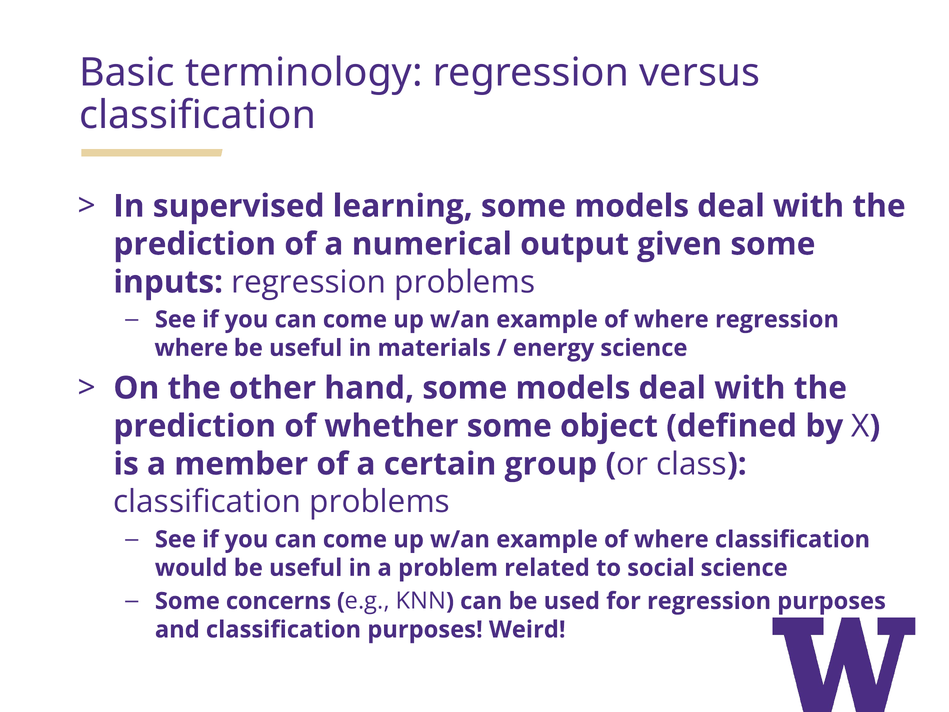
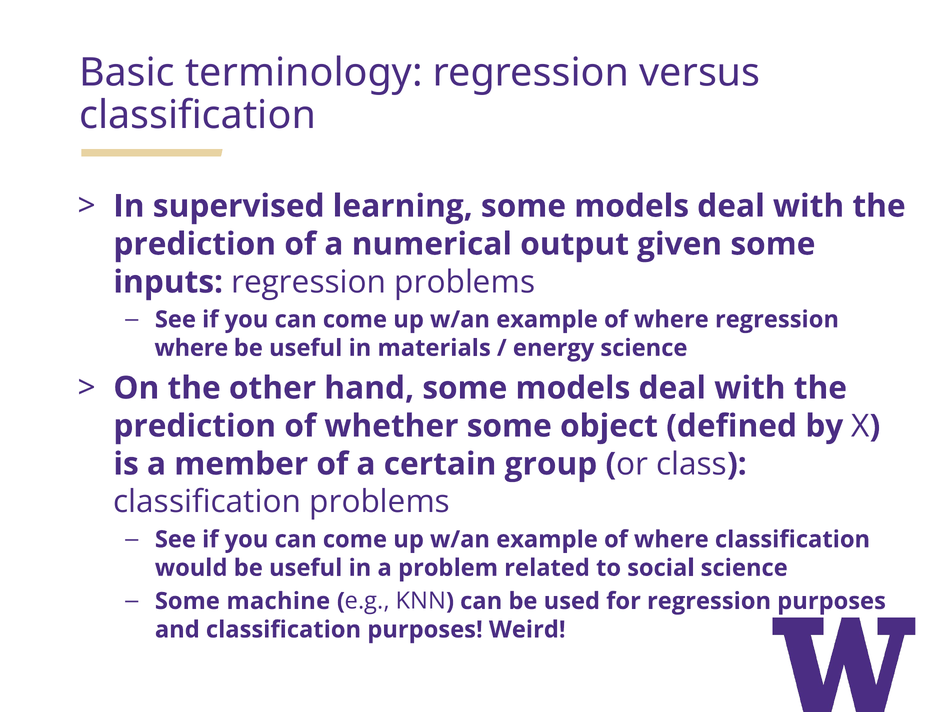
concerns: concerns -> machine
